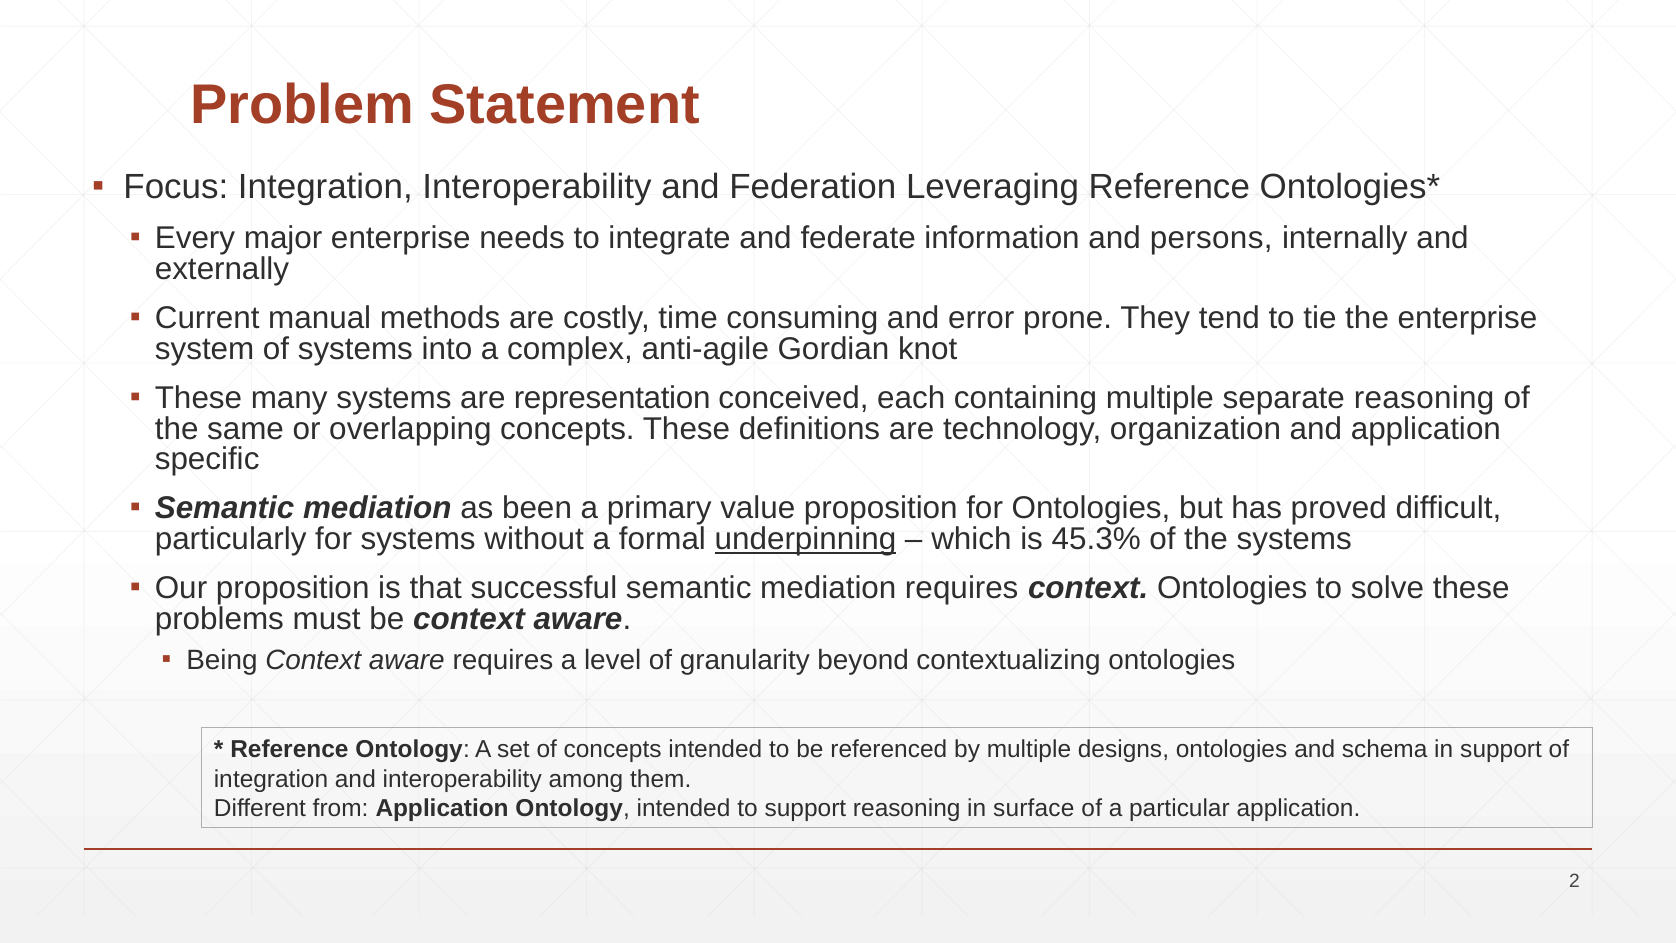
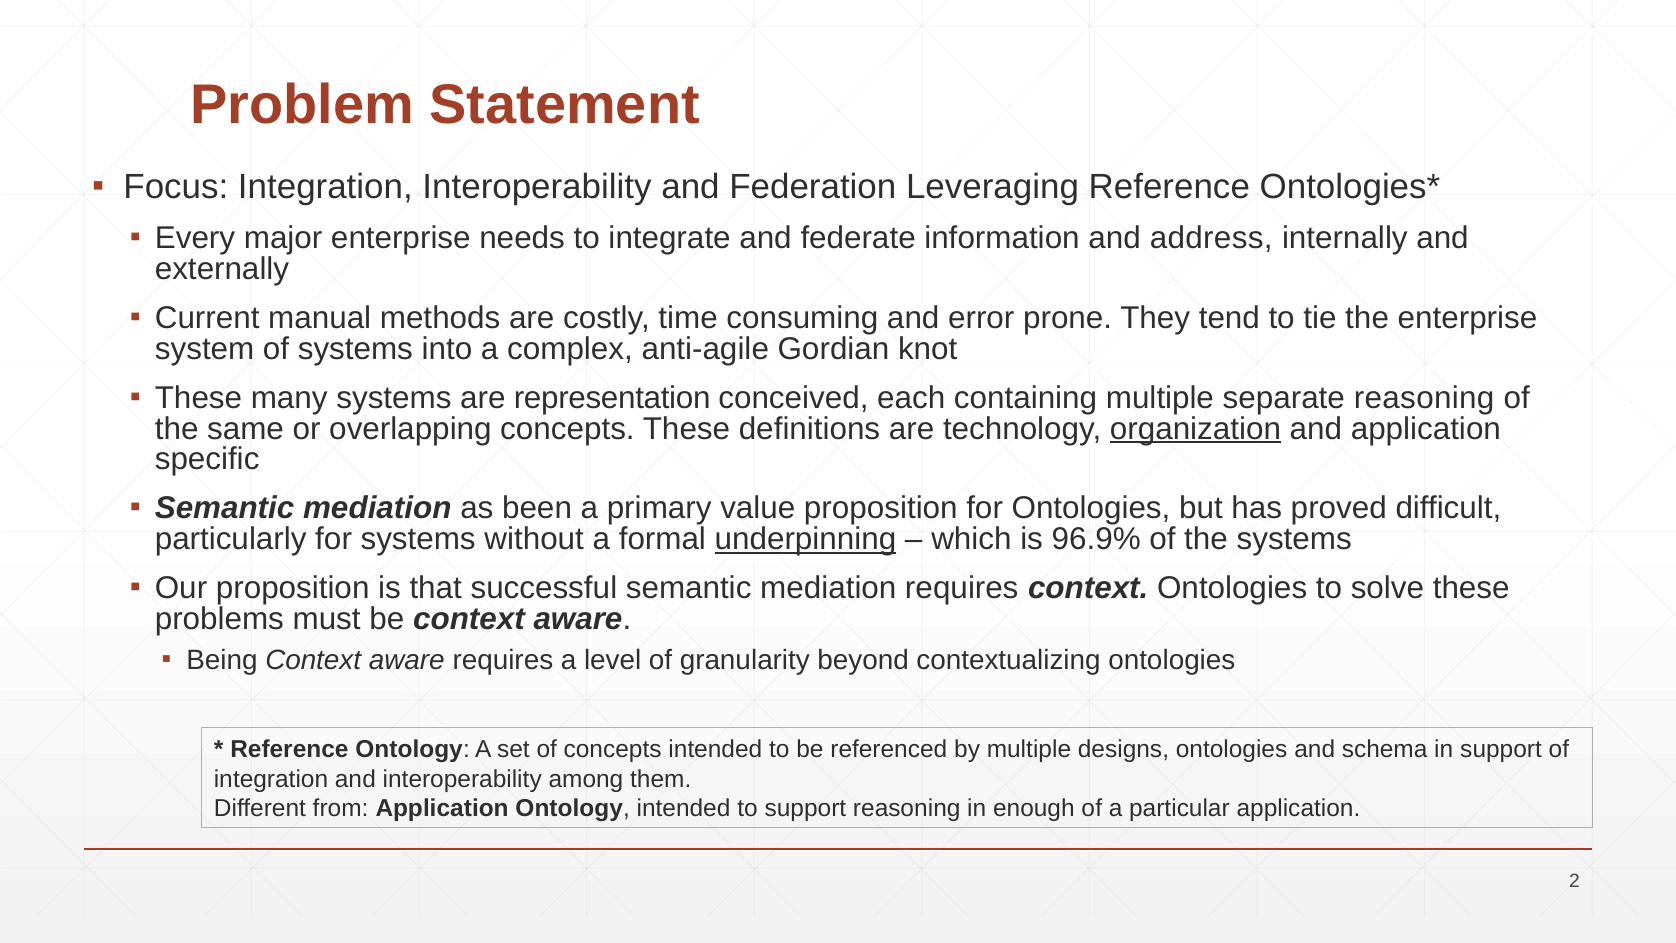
persons: persons -> address
organization underline: none -> present
45.3%: 45.3% -> 96.9%
surface: surface -> enough
